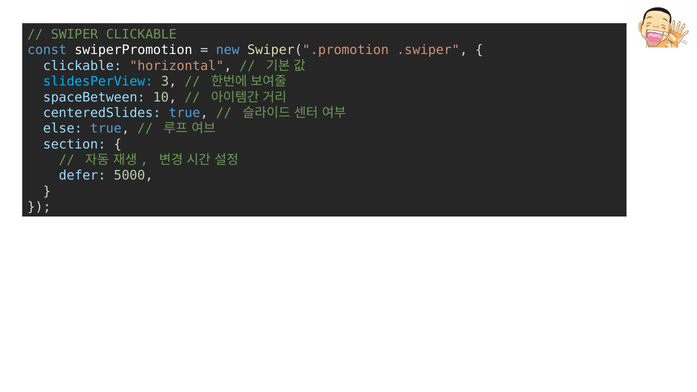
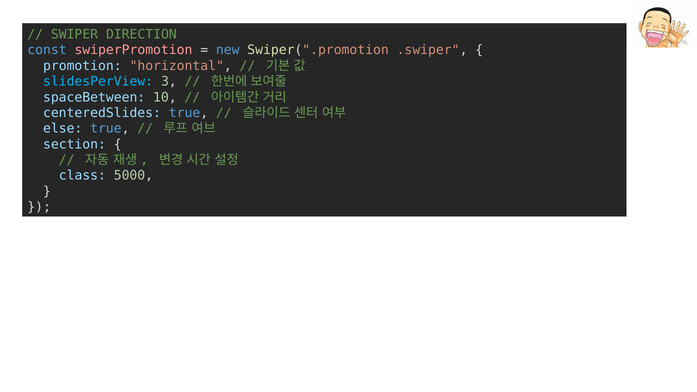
SWIPER CLICKABLE: CLICKABLE -> DIRECTION
swiperPromotion colour: white -> pink
clickable at (82, 66): clickable -> promotion
defer: defer -> class
